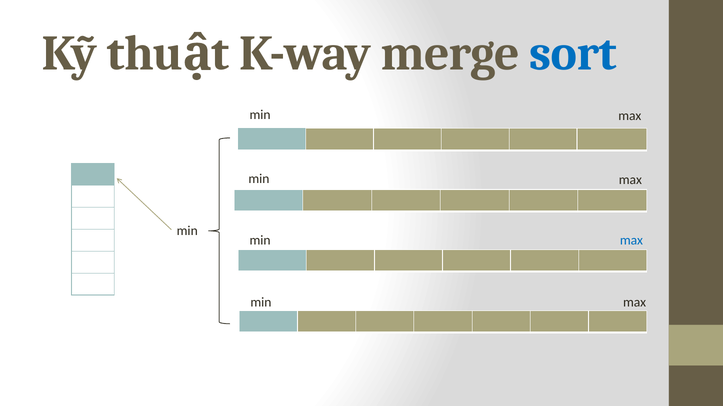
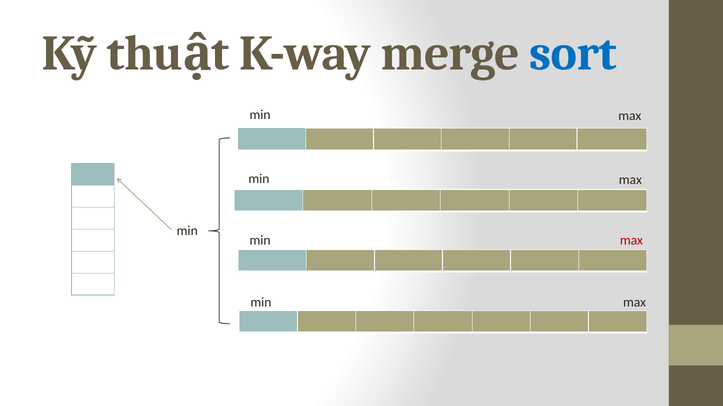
max at (631, 241) colour: blue -> red
